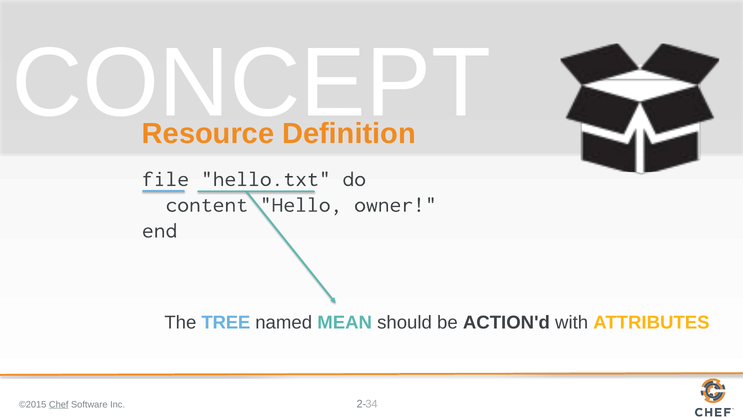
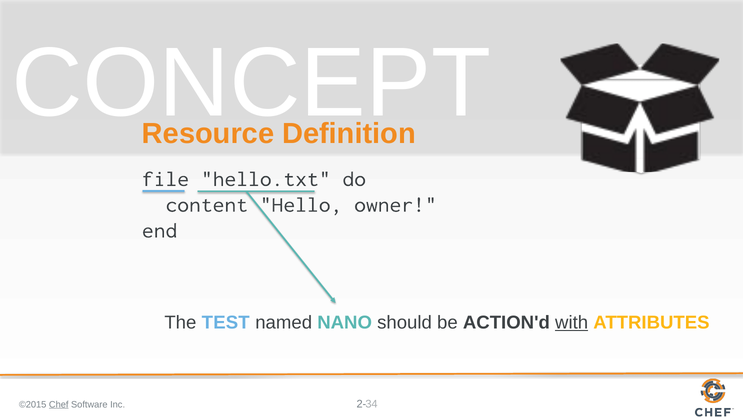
TREE: TREE -> TEST
MEAN: MEAN -> NANO
with underline: none -> present
